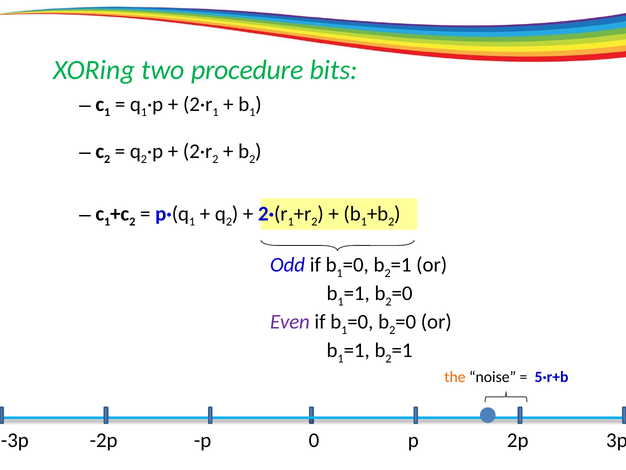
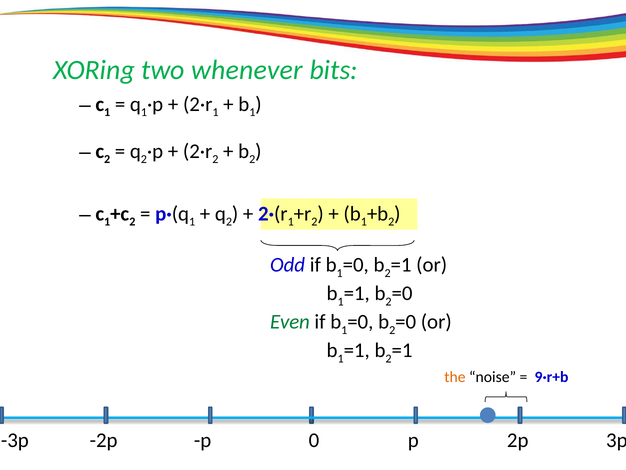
procedure: procedure -> whenever
Even colour: purple -> green
5·r+b: 5·r+b -> 9·r+b
